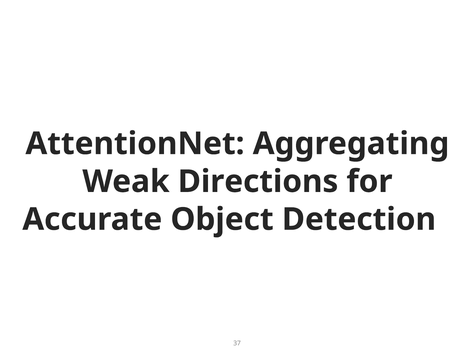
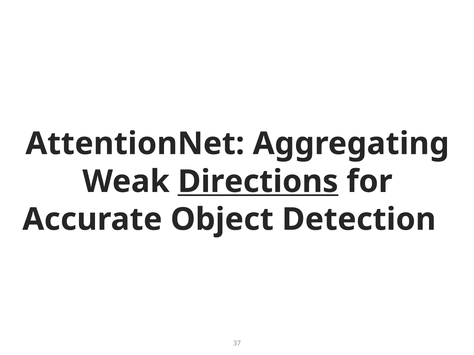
Directions underline: none -> present
